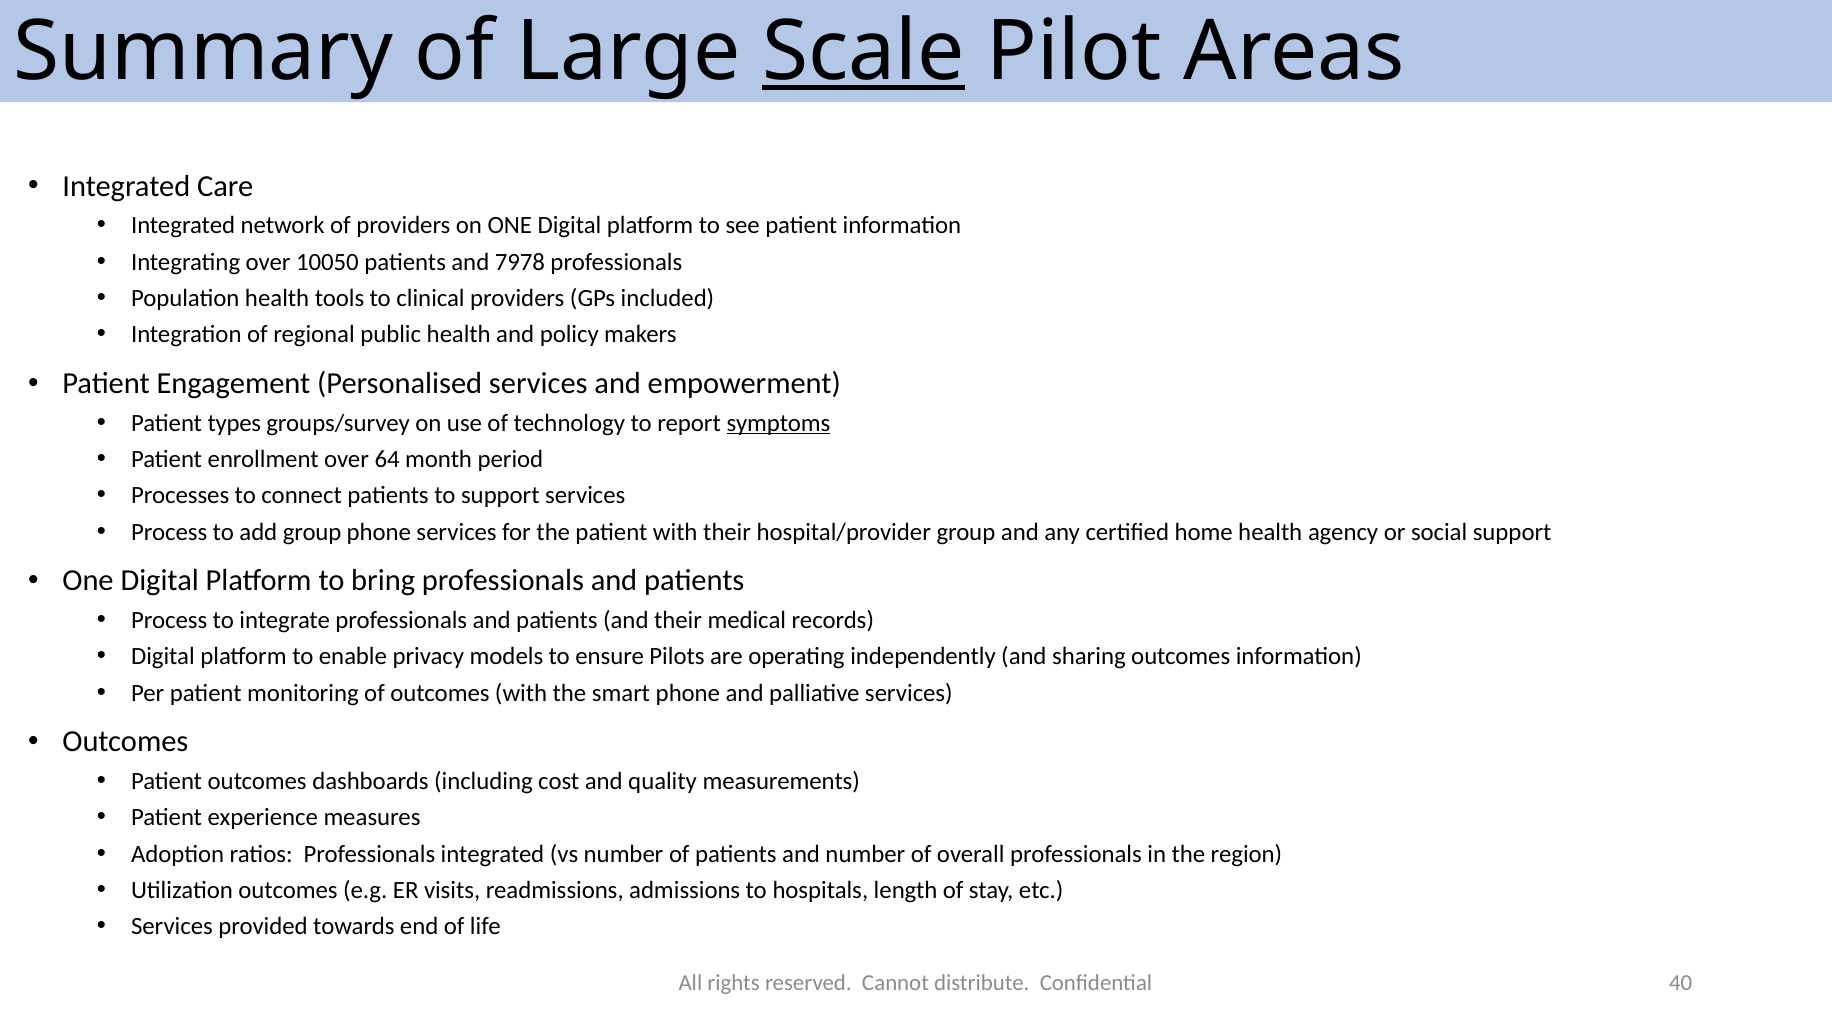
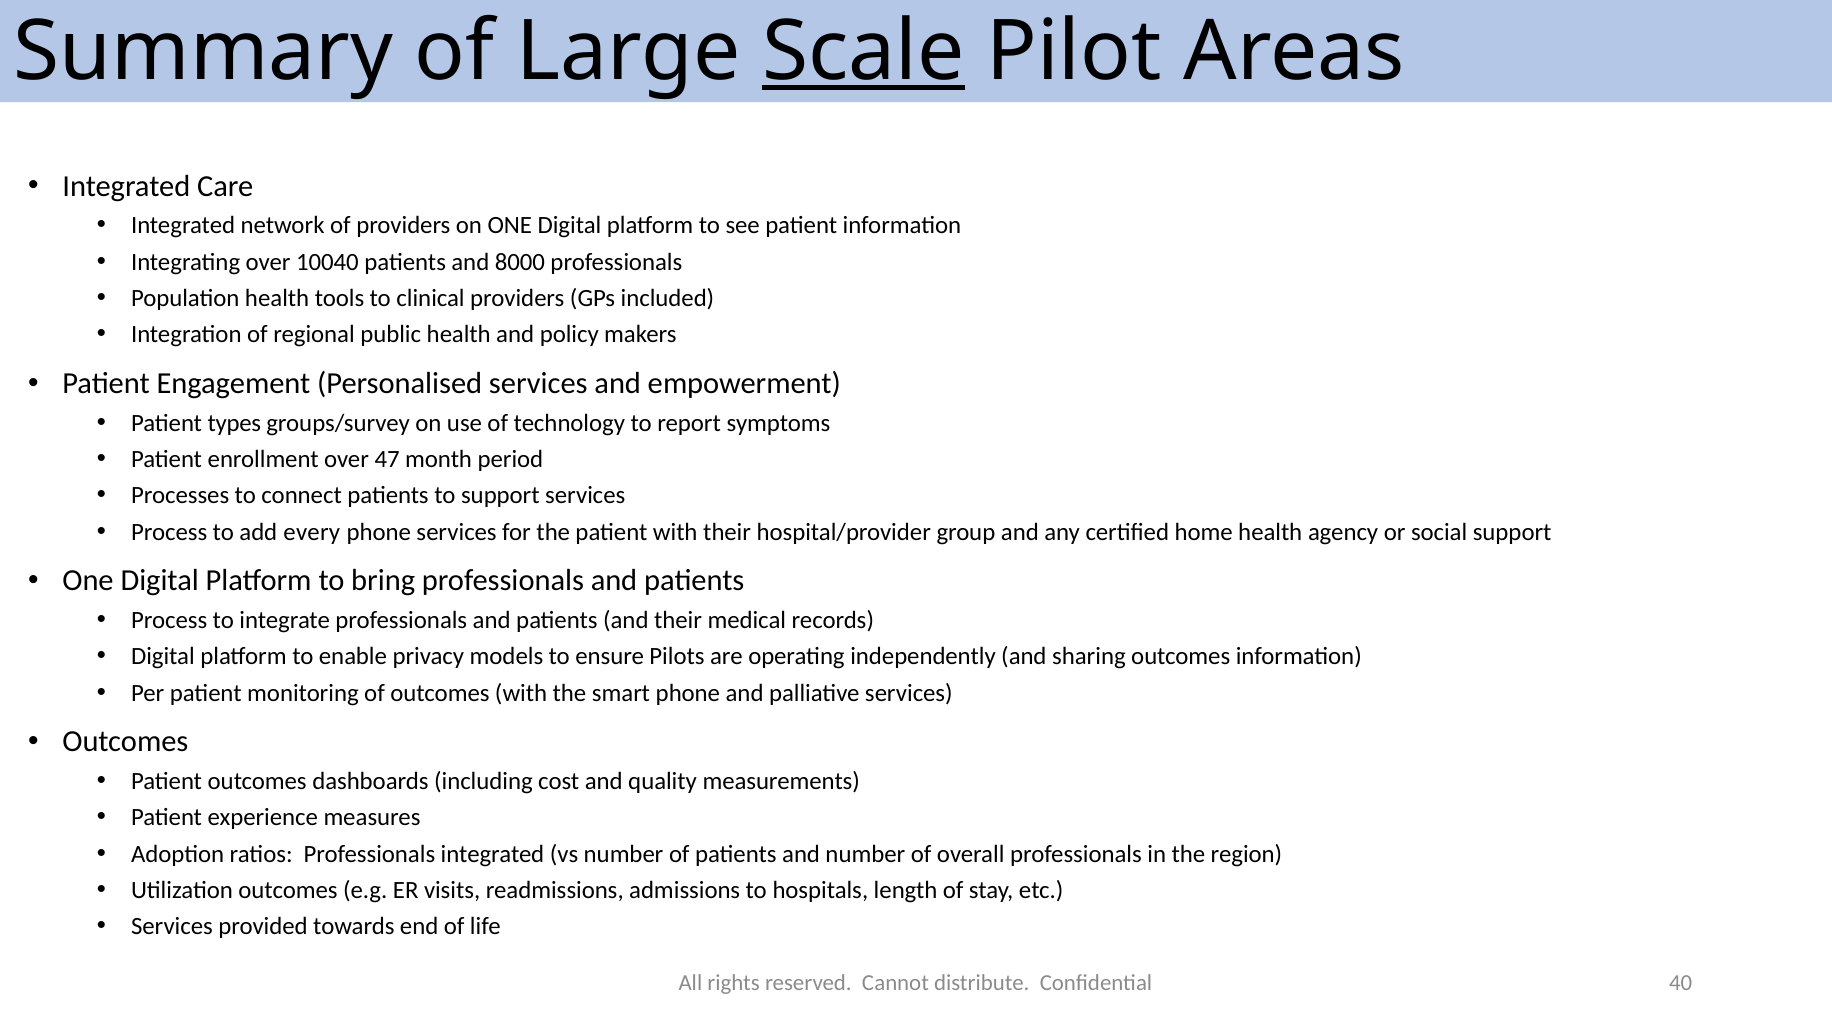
10050: 10050 -> 10040
7978: 7978 -> 8000
symptoms underline: present -> none
64: 64 -> 47
add group: group -> every
